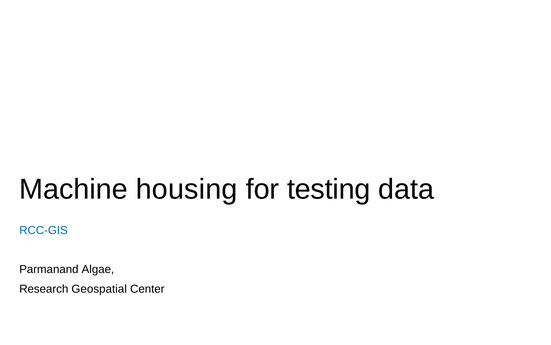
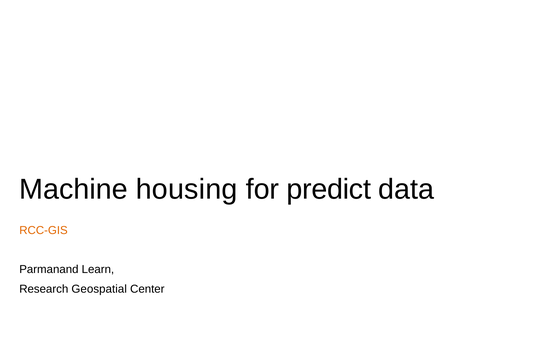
testing: testing -> predict
RCC-GIS colour: blue -> orange
Algae: Algae -> Learn
